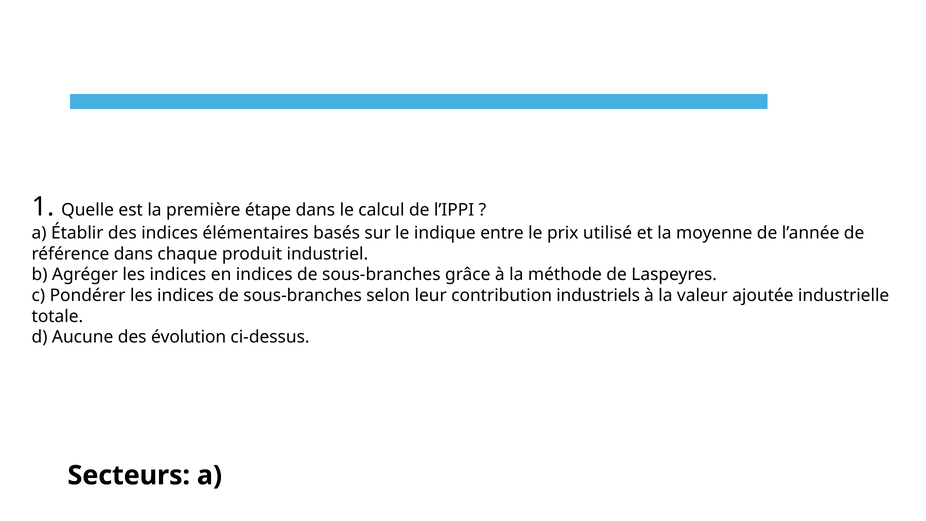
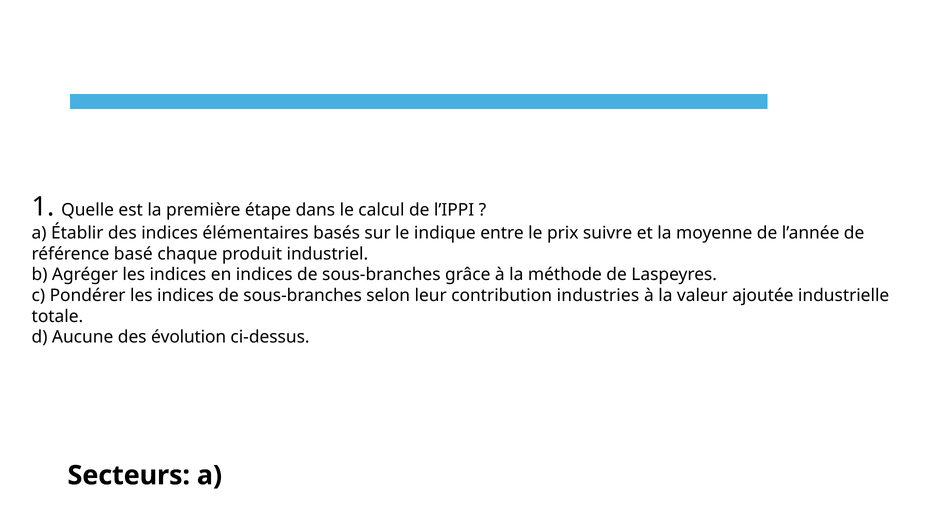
utilisé: utilisé -> suivre
référence dans: dans -> basé
industriels: industriels -> industries
